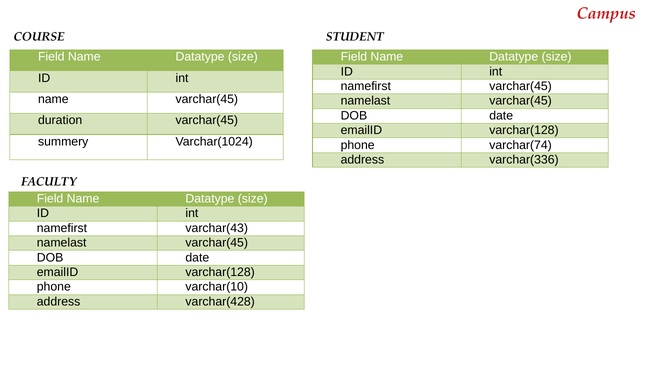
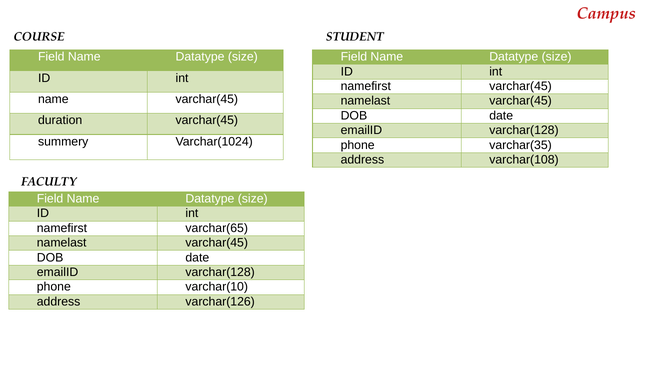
varchar(74: varchar(74 -> varchar(35
varchar(336: varchar(336 -> varchar(108
varchar(43: varchar(43 -> varchar(65
varchar(428: varchar(428 -> varchar(126
